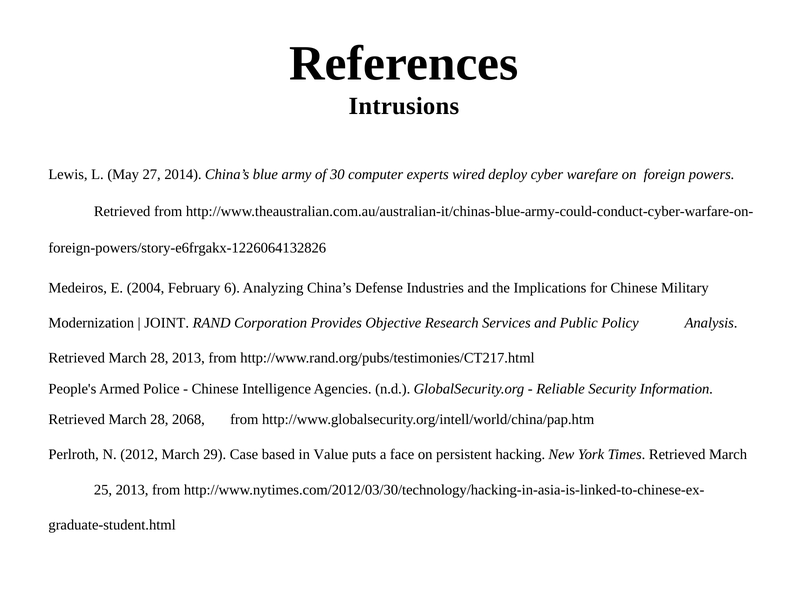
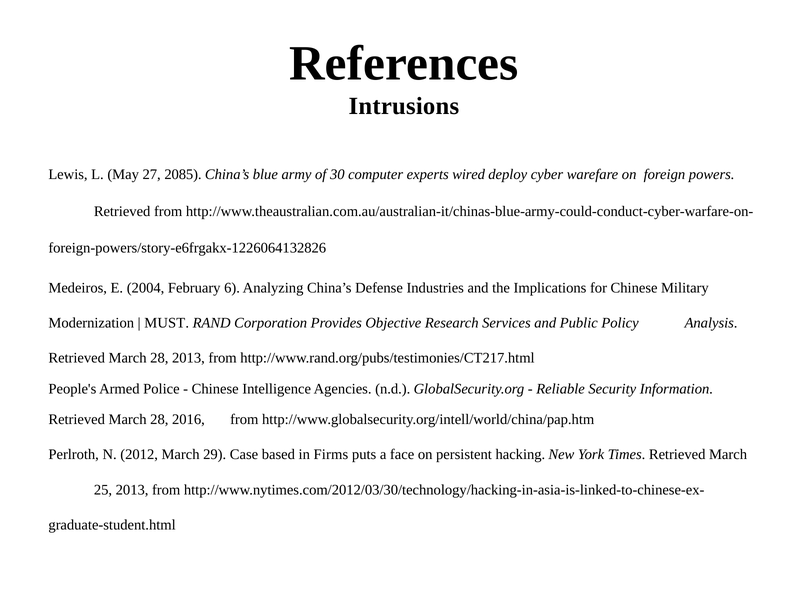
2014: 2014 -> 2085
JOINT: JOINT -> MUST
2068: 2068 -> 2016
Value: Value -> Firms
